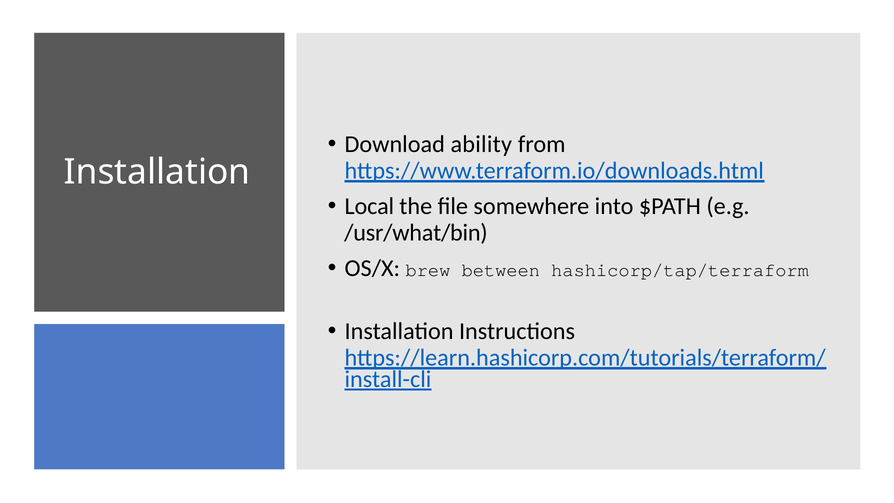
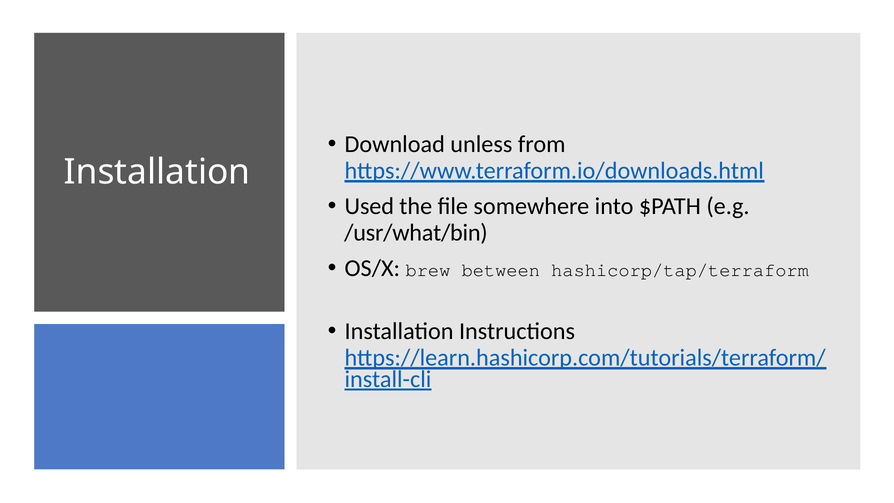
ability: ability -> unless
Local: Local -> Used
